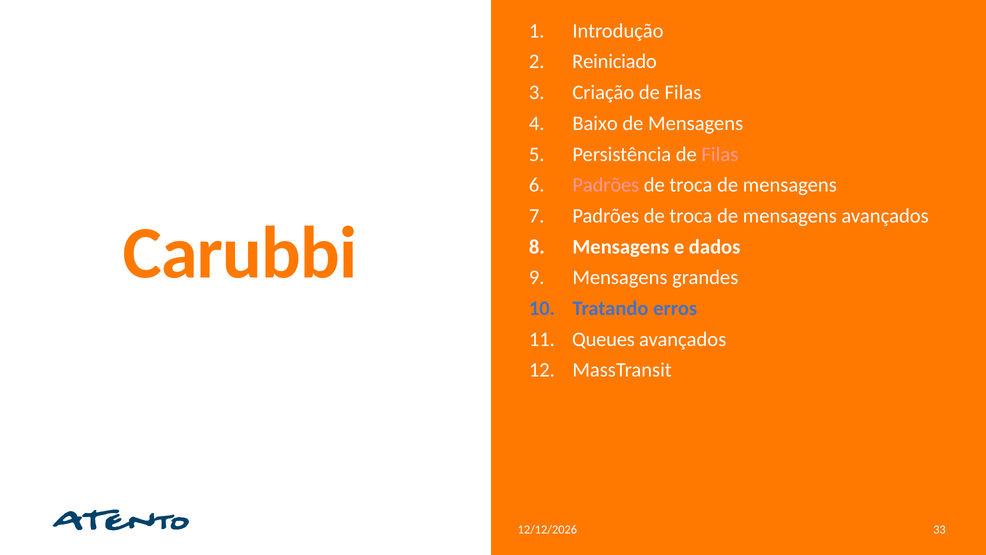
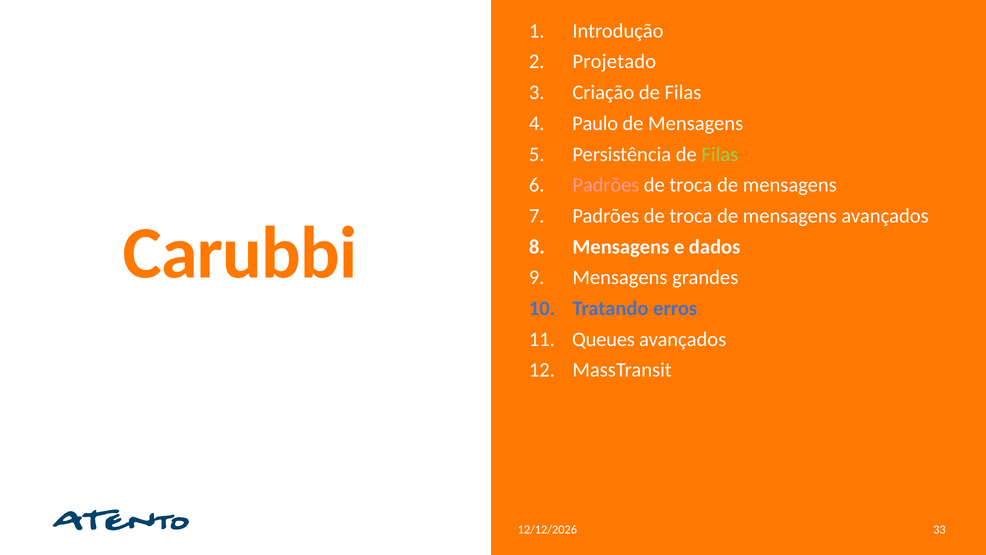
Reiniciado: Reiniciado -> Projetado
Baixo: Baixo -> Paulo
Filas at (720, 154) colour: pink -> light green
